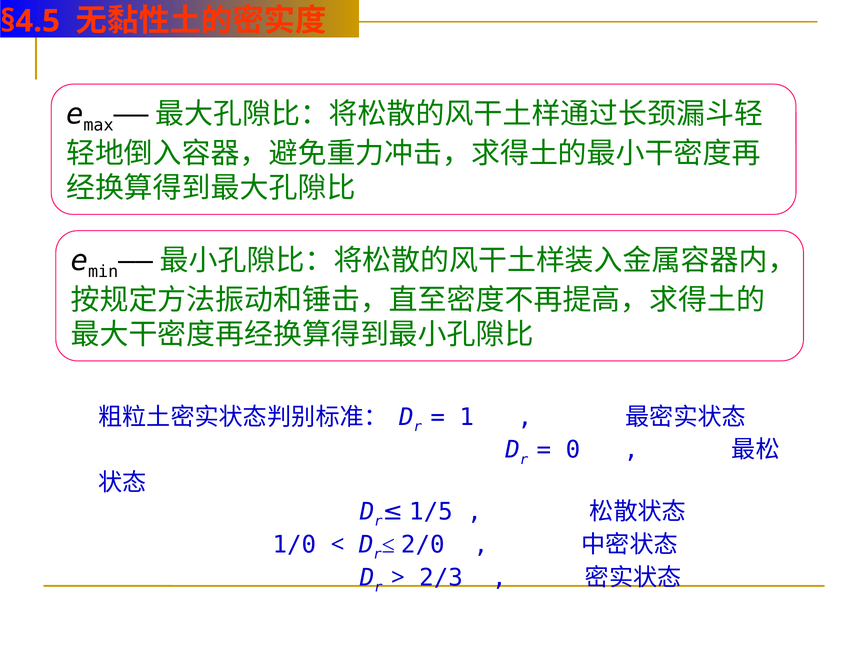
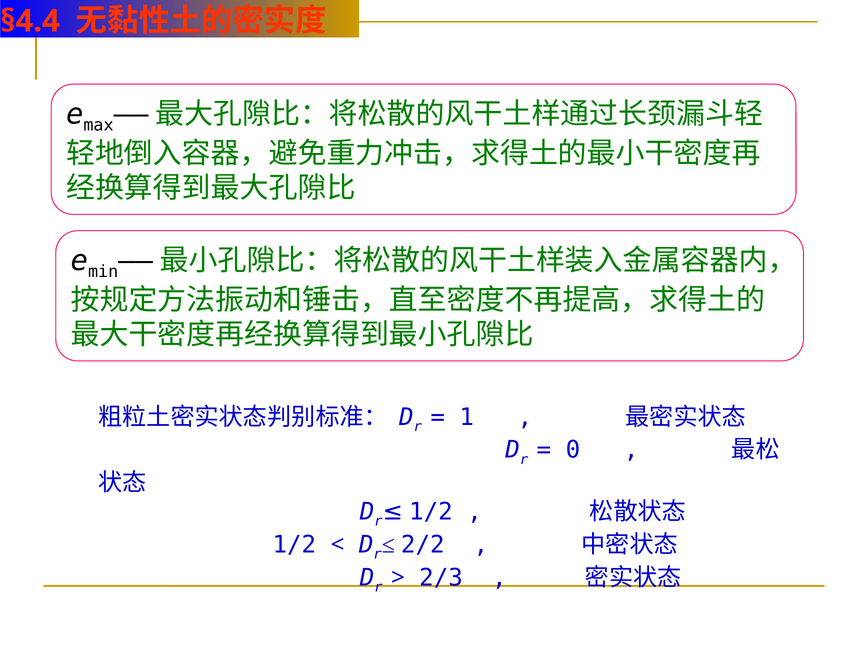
§4.5: §4.5 -> §4.4
1/5 at (431, 512): 1/5 -> 1/2
1/0 at (294, 545): 1/0 -> 1/2
2/0: 2/0 -> 2/2
